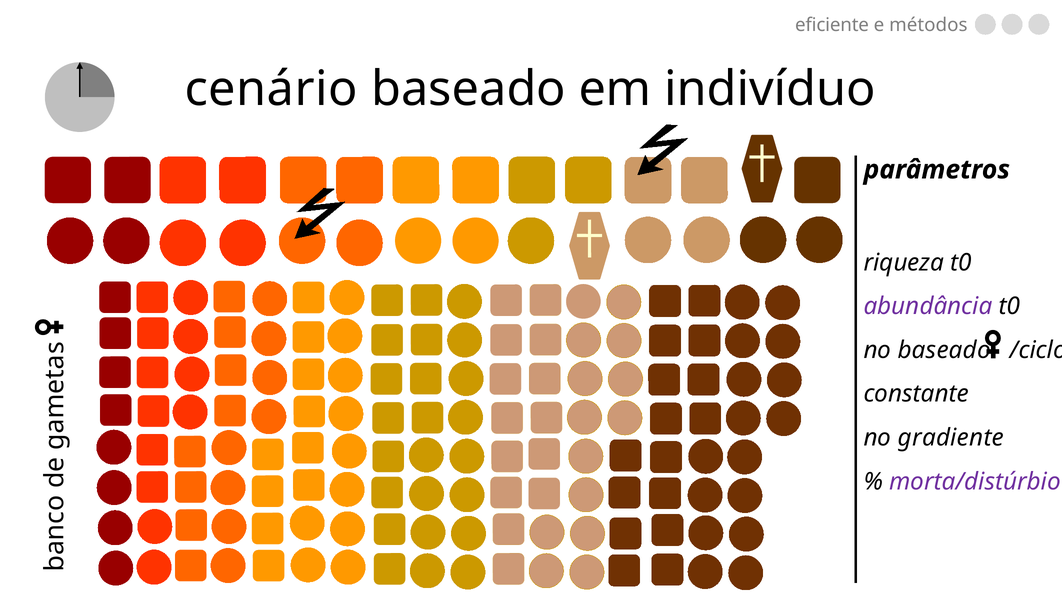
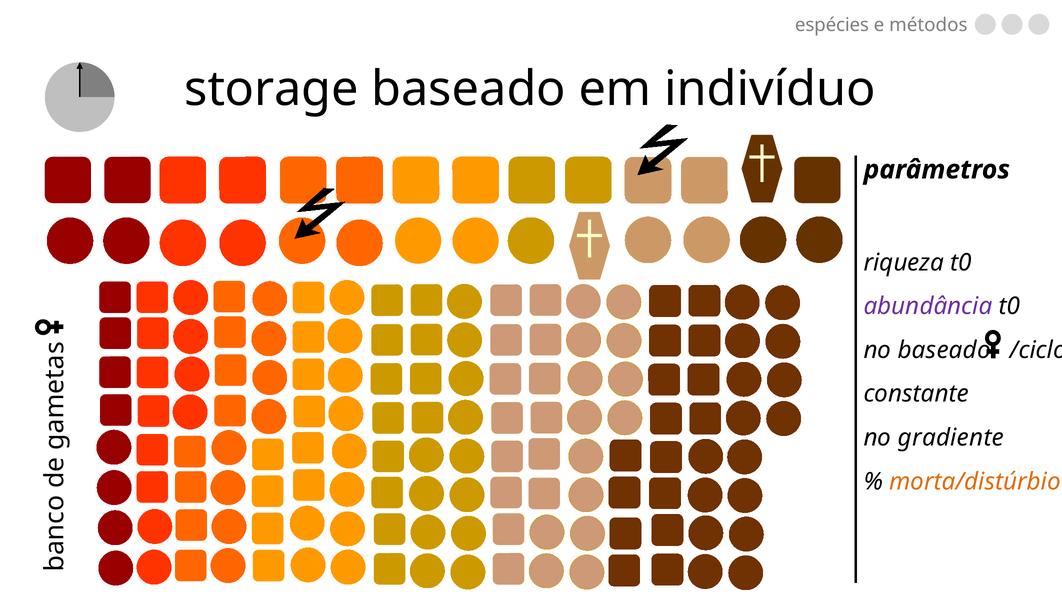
eficiente: eficiente -> espécies
cenário: cenário -> storage
morta/distúrbio colour: purple -> orange
